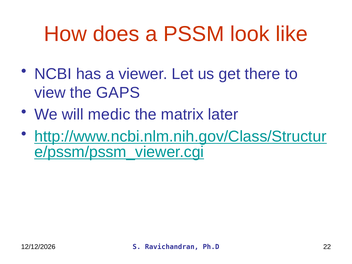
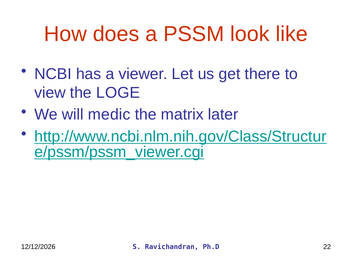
GAPS: GAPS -> LOGE
